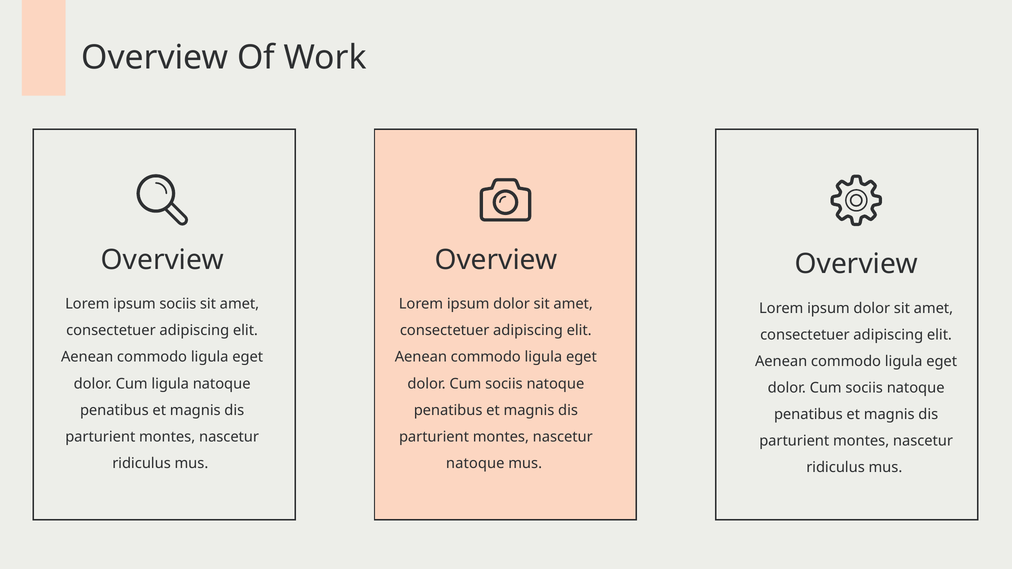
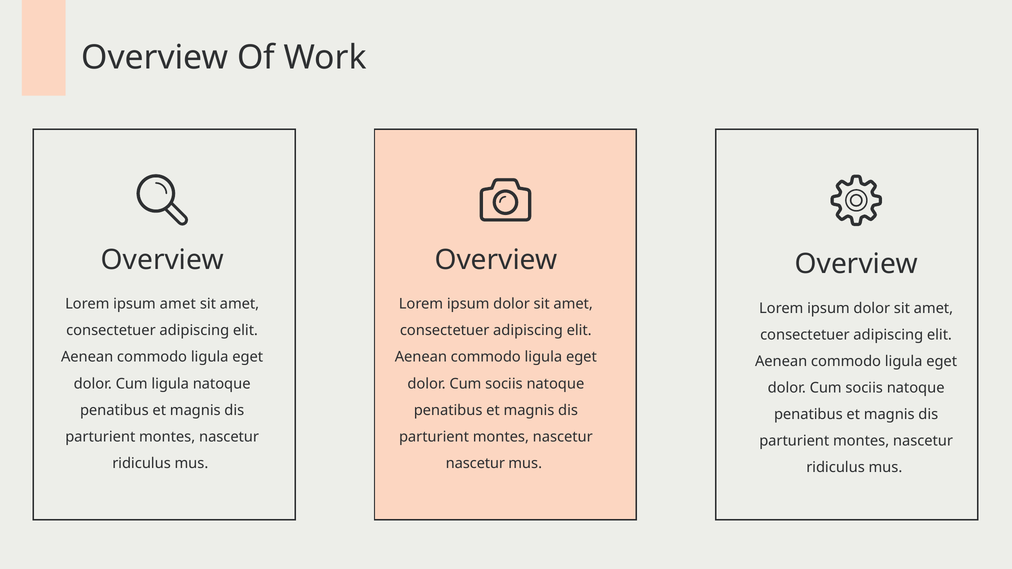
ipsum sociis: sociis -> amet
natoque at (475, 463): natoque -> nascetur
